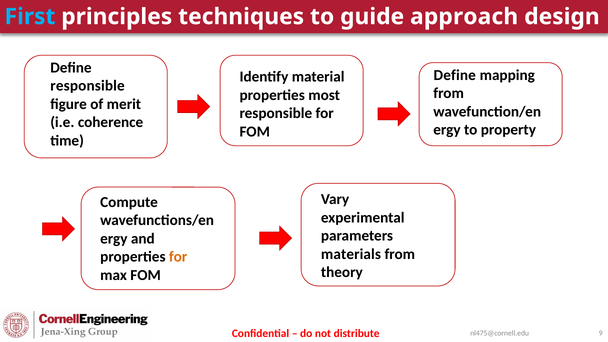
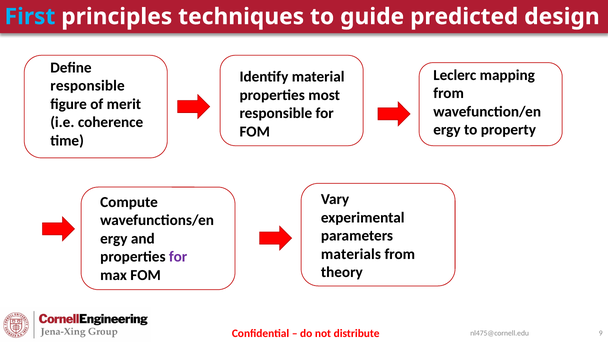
approach: approach -> predicted
Define at (455, 75): Define -> Leclerc
for at (178, 257) colour: orange -> purple
